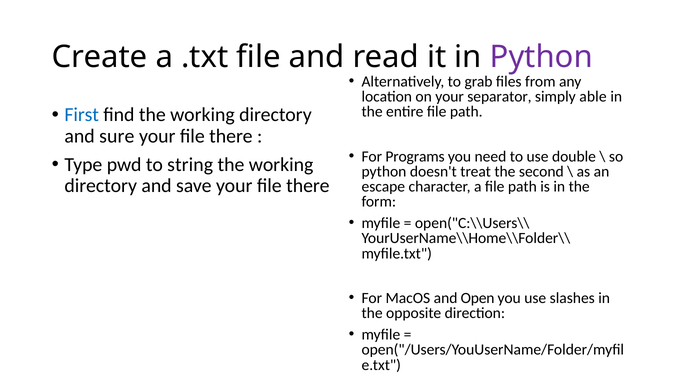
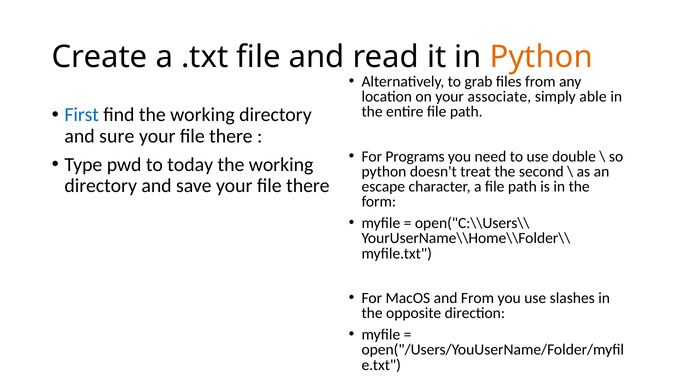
Python at (541, 57) colour: purple -> orange
separator: separator -> associate
string: string -> today
and Open: Open -> From
